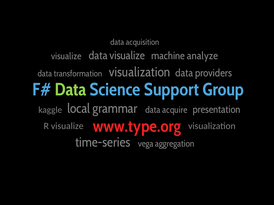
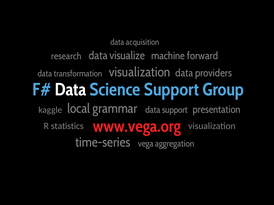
visualize at (66, 56): visualize -> research
analyze: analyze -> forward
Data at (70, 90) colour: light green -> white
data acquire: acquire -> support
www.type.org: www.type.org -> www.vega.org
R visualize: visualize -> statistics
